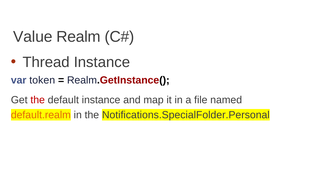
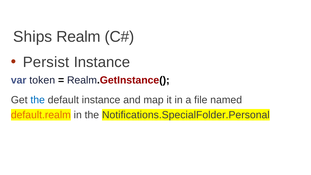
Value: Value -> Ships
Thread: Thread -> Persist
the at (38, 100) colour: red -> blue
